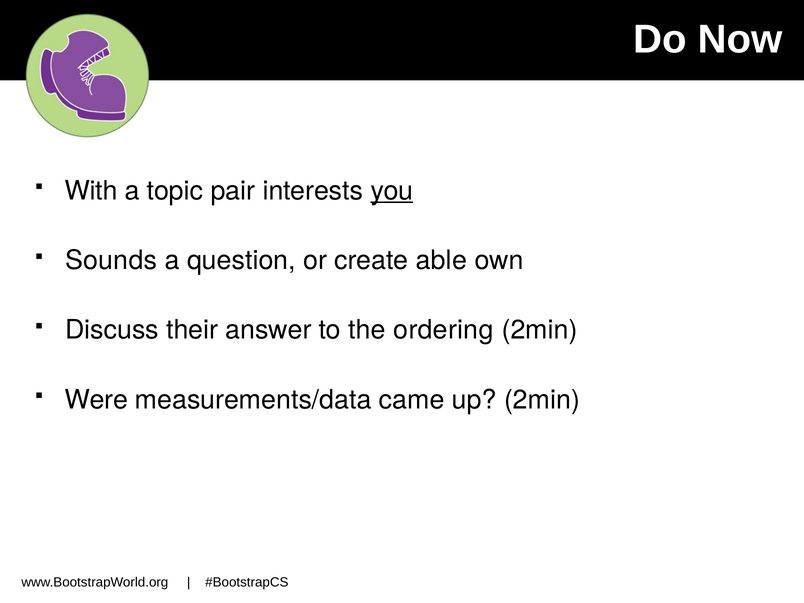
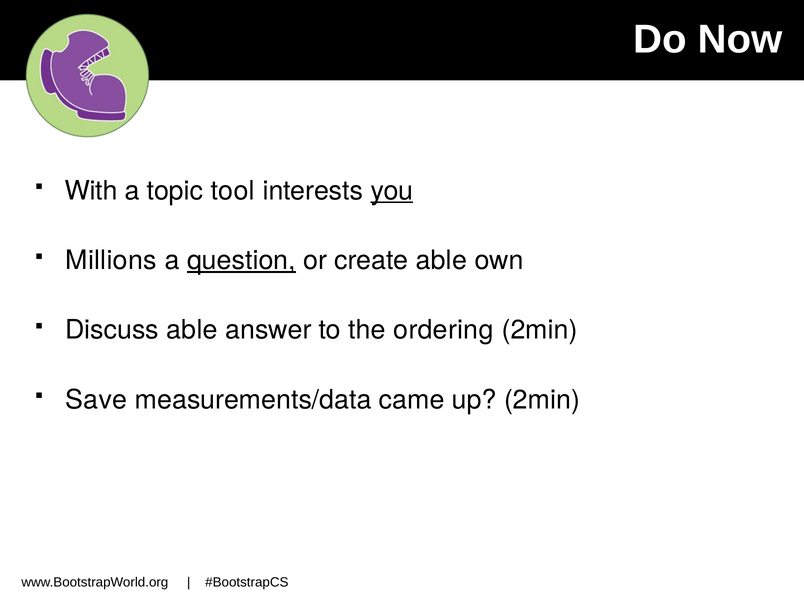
pair: pair -> tool
Sounds: Sounds -> Millions
question underline: none -> present
Discuss their: their -> able
Were: Were -> Save
